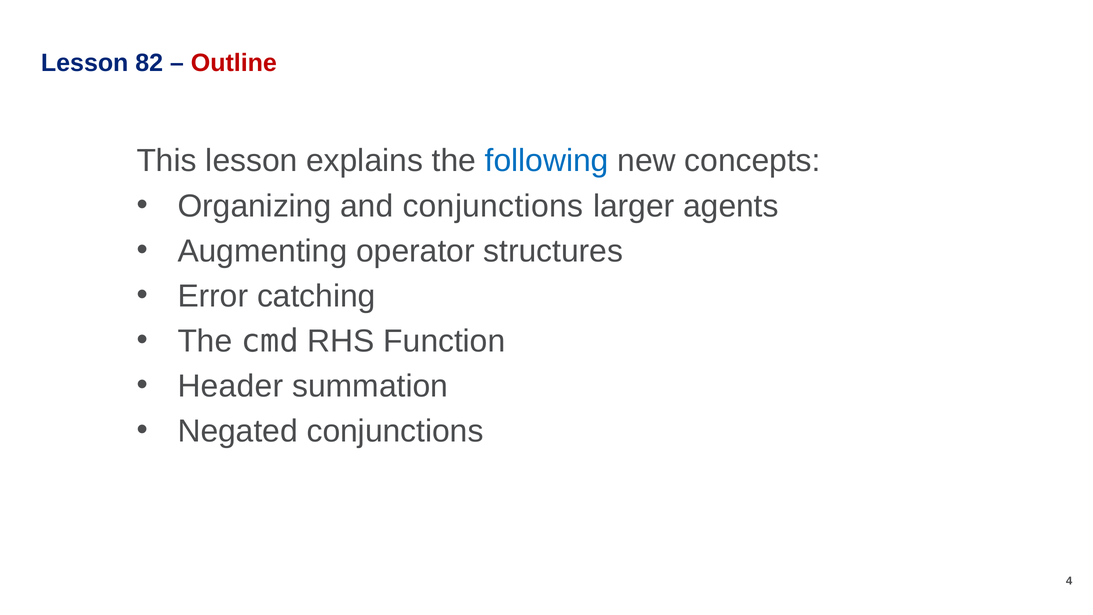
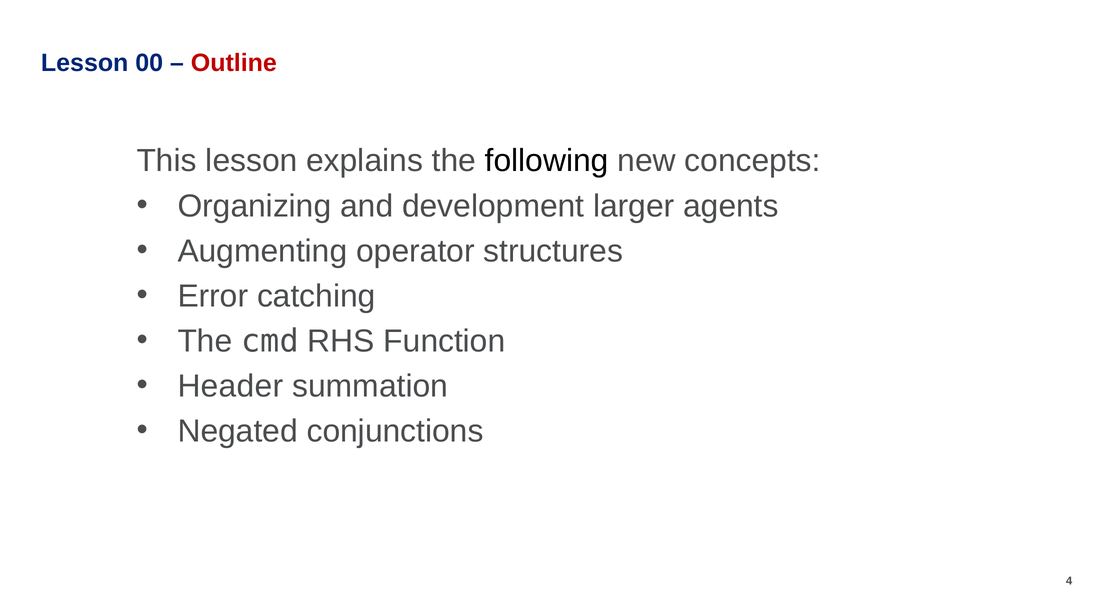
82: 82 -> 00
following colour: blue -> black
and conjunctions: conjunctions -> development
